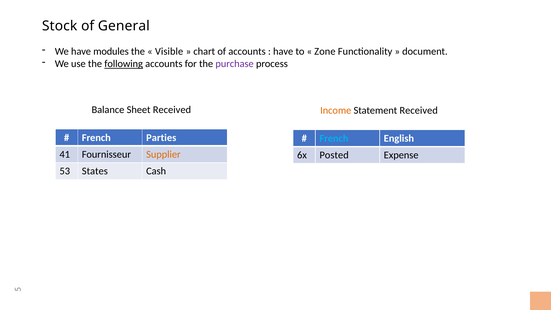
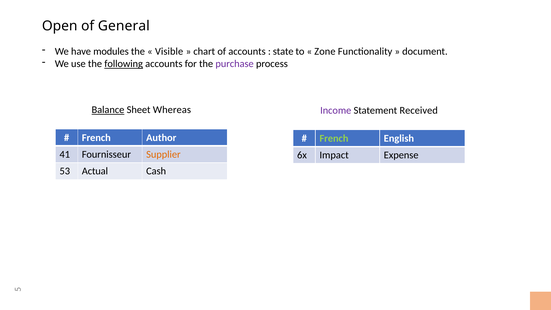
Stock: Stock -> Open
have at (283, 51): have -> state
Balance underline: none -> present
Sheet Received: Received -> Whereas
Income colour: orange -> purple
Parties: Parties -> Author
French at (334, 138) colour: light blue -> light green
Posted: Posted -> Impact
States: States -> Actual
